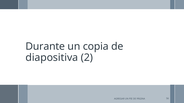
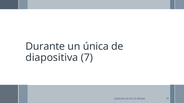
copia: copia -> única
2: 2 -> 7
